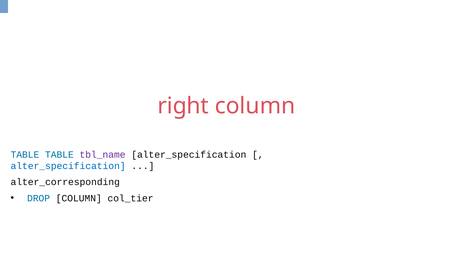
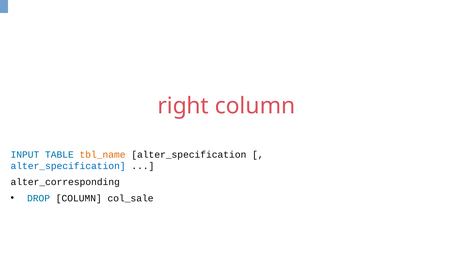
TABLE at (25, 155): TABLE -> INPUT
tbl_name colour: purple -> orange
col_tier: col_tier -> col_sale
